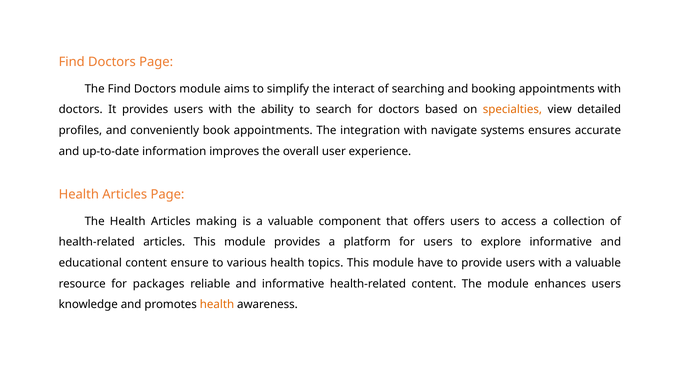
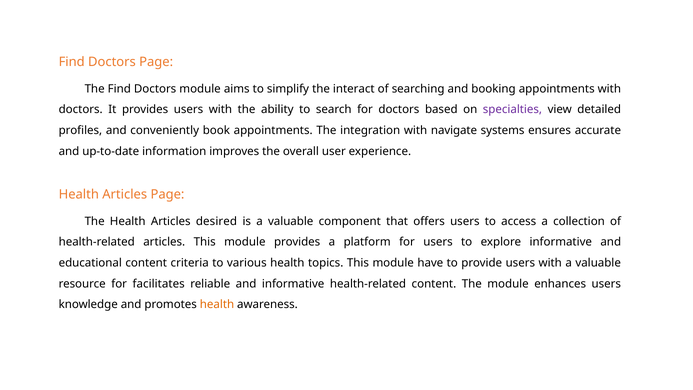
specialties colour: orange -> purple
making: making -> desired
ensure: ensure -> criteria
packages: packages -> facilitates
